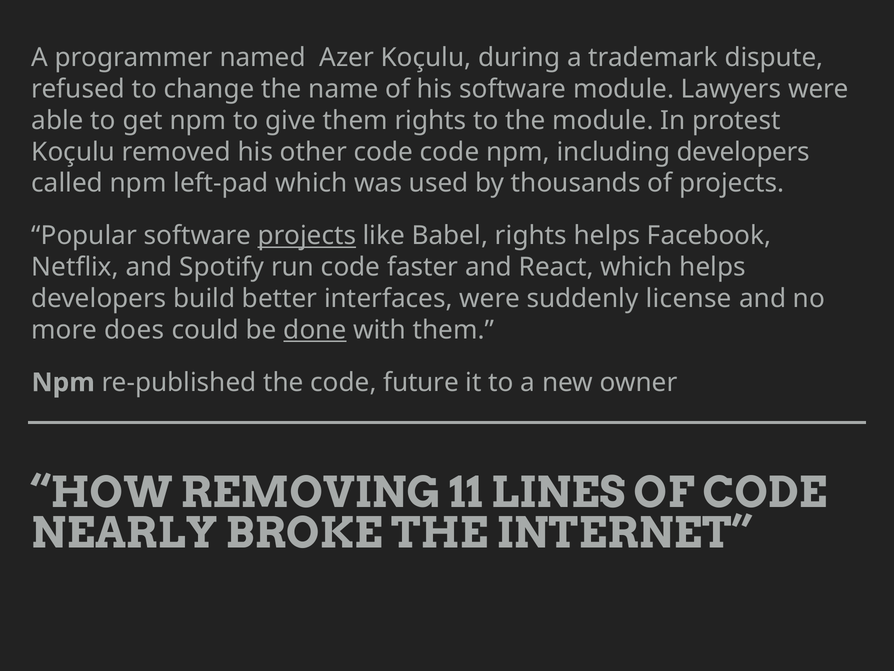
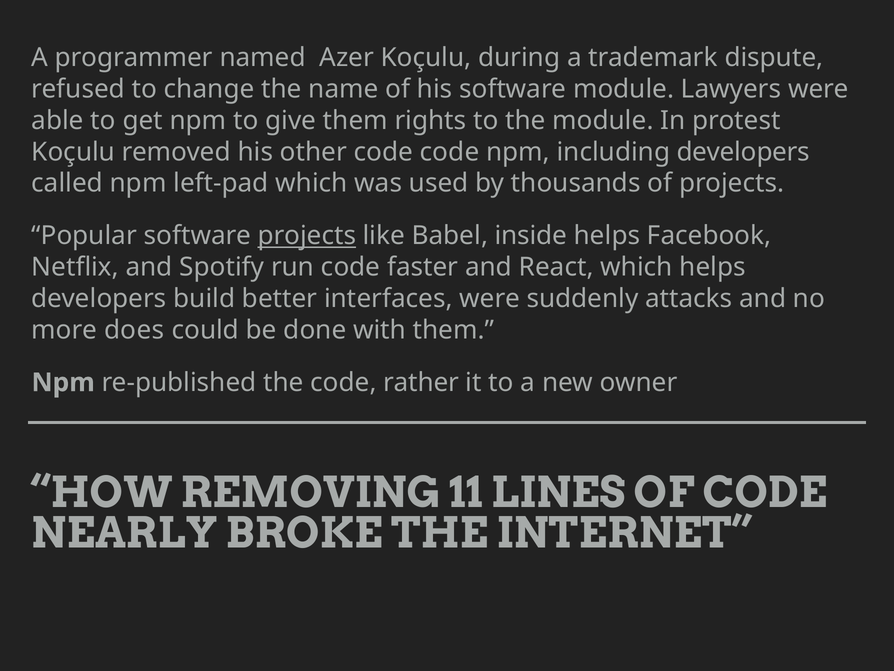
Babel rights: rights -> inside
license: license -> attacks
done underline: present -> none
future: future -> rather
